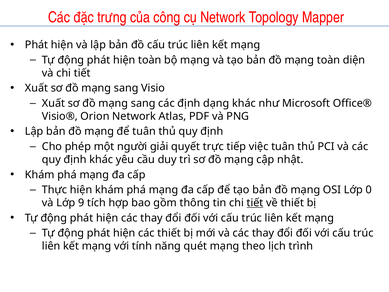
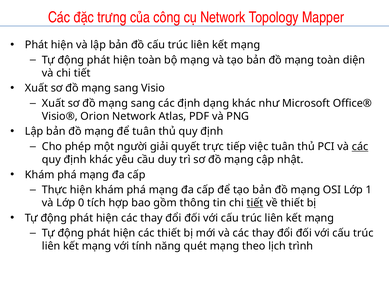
các at (360, 146) underline: none -> present
0: 0 -> 1
9: 9 -> 0
